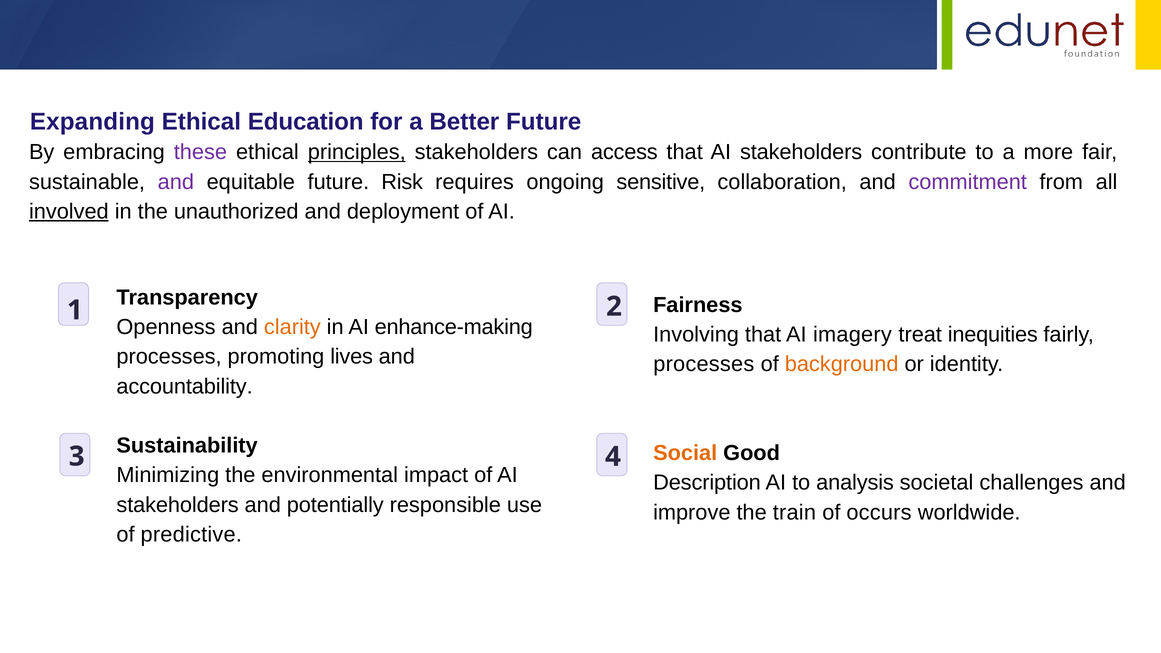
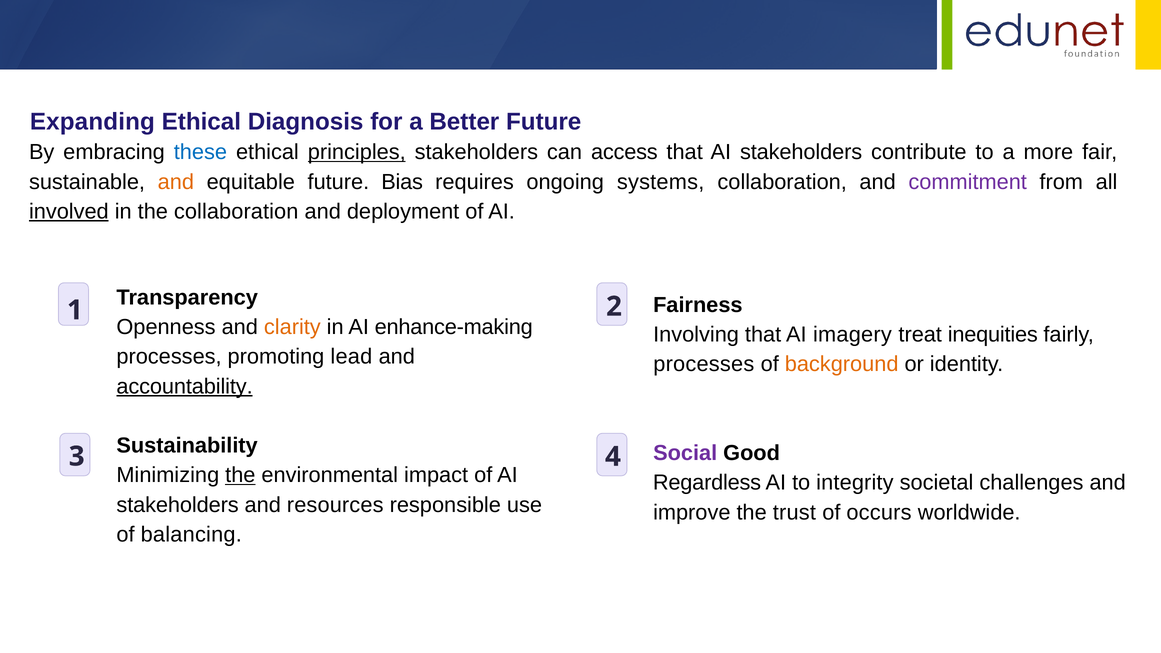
Education: Education -> Diagnosis
these colour: purple -> blue
and at (176, 182) colour: purple -> orange
Risk: Risk -> Bias
sensitive: sensitive -> systems
the unauthorized: unauthorized -> collaboration
lives: lives -> lead
accountability underline: none -> present
Social colour: orange -> purple
the at (240, 475) underline: none -> present
Description: Description -> Regardless
analysis: analysis -> integrity
potentially: potentially -> resources
train: train -> trust
predictive: predictive -> balancing
